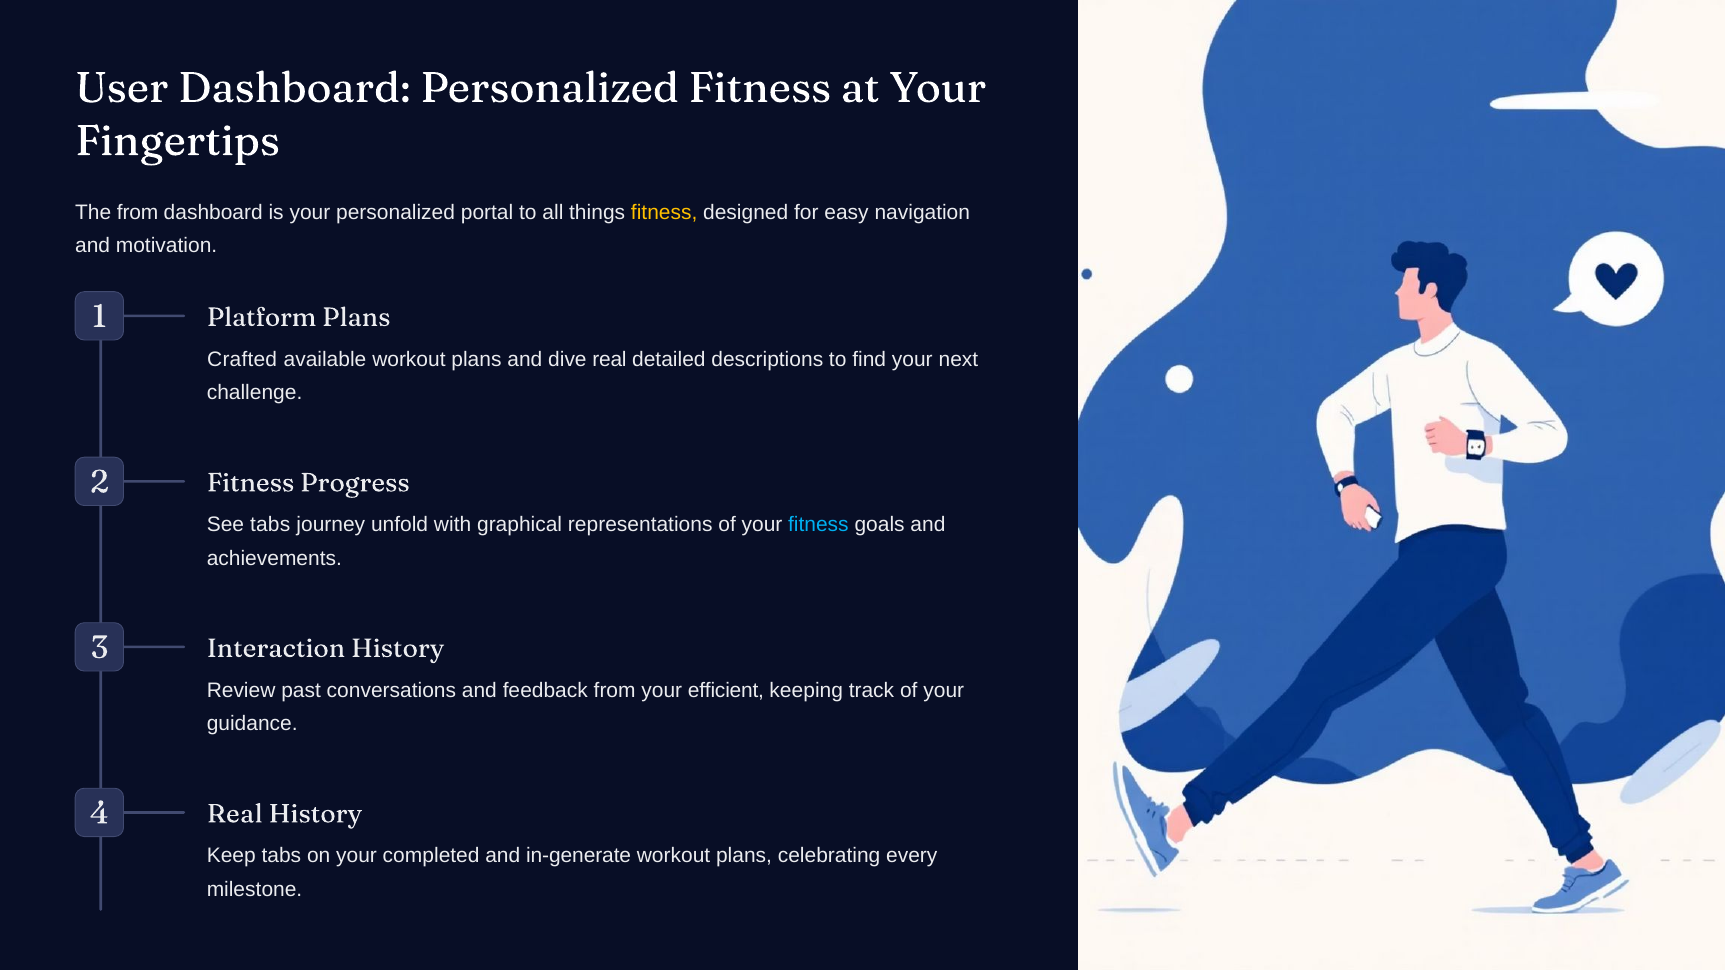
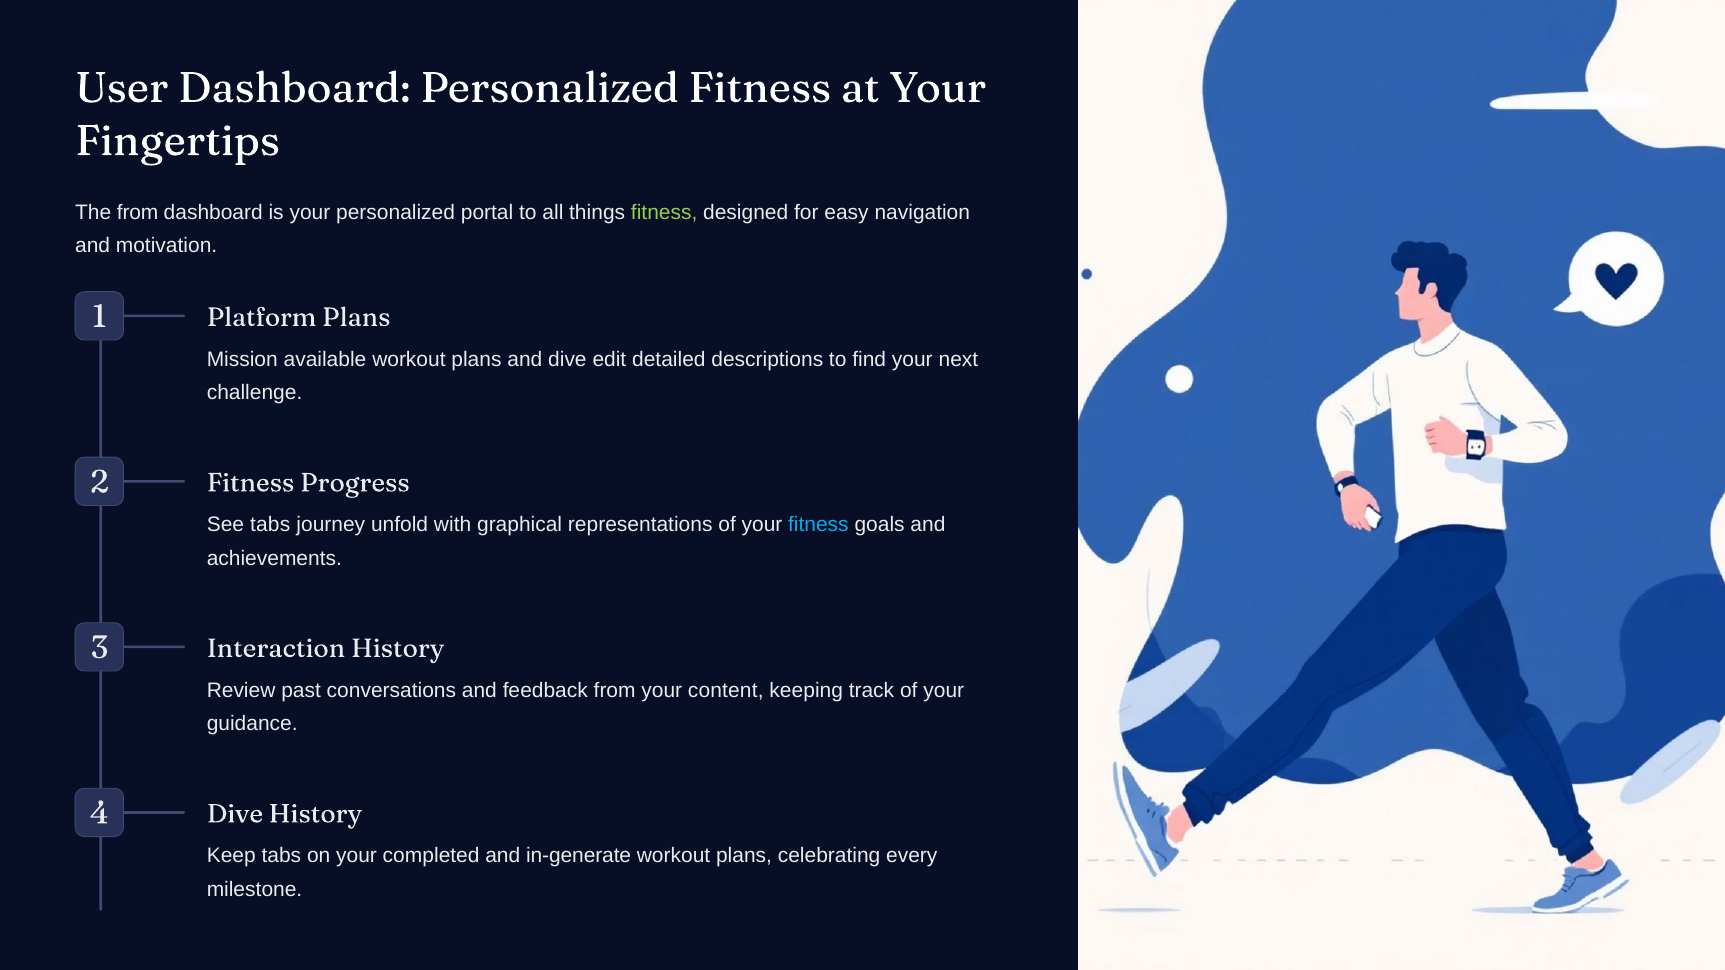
fitness at (664, 212) colour: yellow -> light green
Crafted: Crafted -> Mission
dive real: real -> edit
efficient: efficient -> content
4 Real: Real -> Dive
